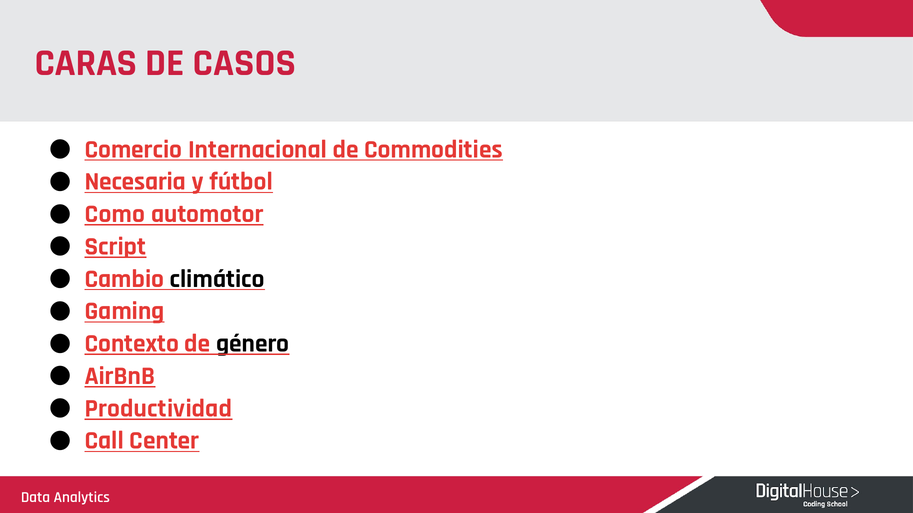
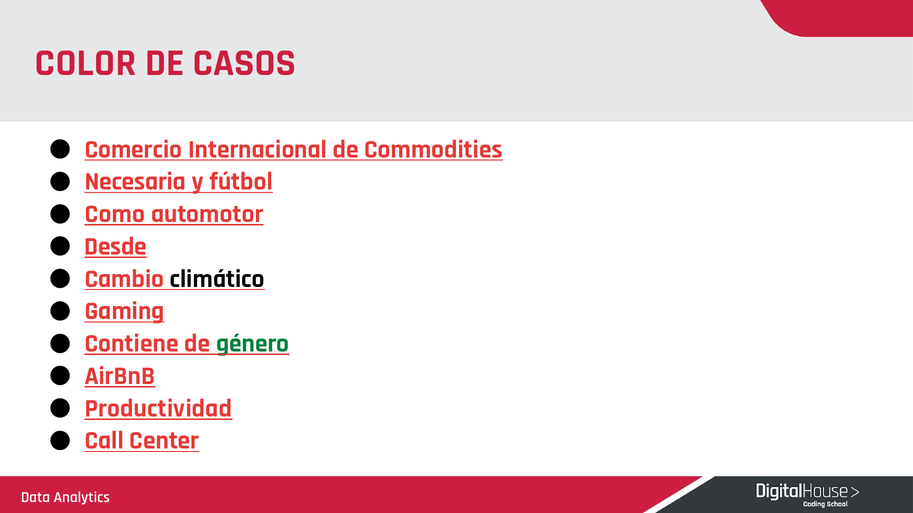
CARAS: CARAS -> COLOR
Script: Script -> Desde
Contexto: Contexto -> Contiene
género colour: black -> green
